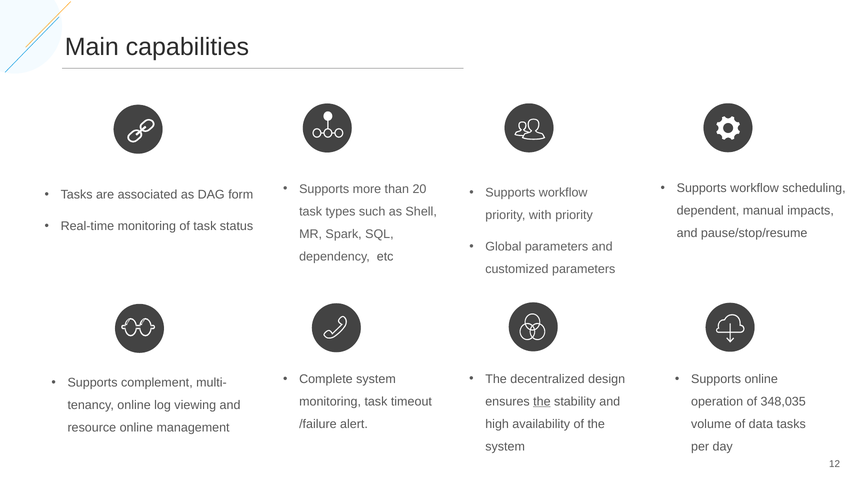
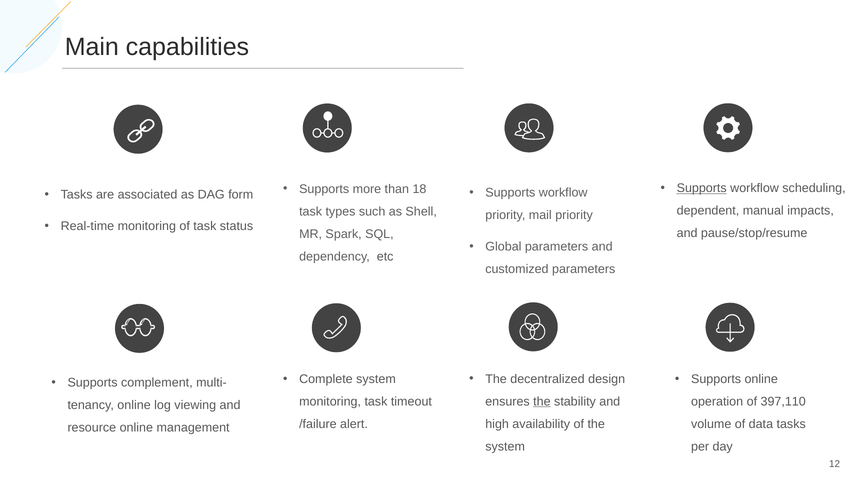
Supports at (702, 188) underline: none -> present
20: 20 -> 18
with: with -> mail
348,035: 348,035 -> 397,110
